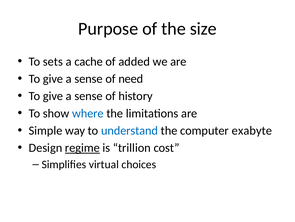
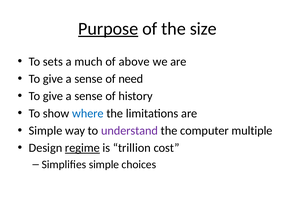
Purpose underline: none -> present
cache: cache -> much
added: added -> above
understand colour: blue -> purple
exabyte: exabyte -> multiple
Simplifies virtual: virtual -> simple
